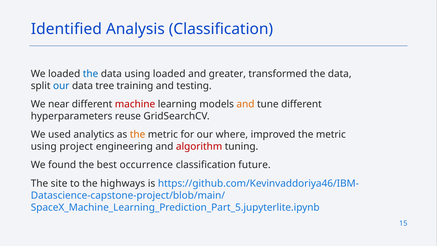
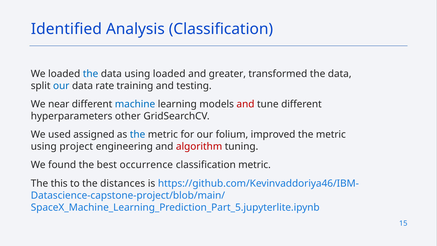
tree: tree -> rate
machine colour: red -> blue
and at (245, 104) colour: orange -> red
reuse: reuse -> other
analytics: analytics -> assigned
the at (138, 134) colour: orange -> blue
where: where -> folium
classification future: future -> metric
site: site -> this
highways: highways -> distances
